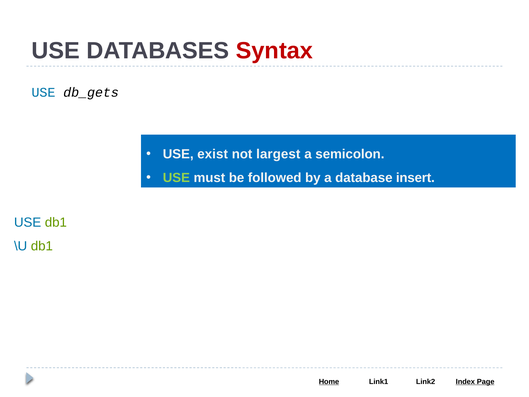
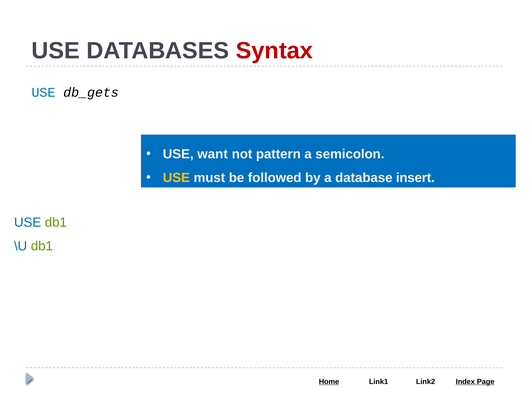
exist: exist -> want
largest: largest -> pattern
USE at (176, 178) colour: light green -> yellow
